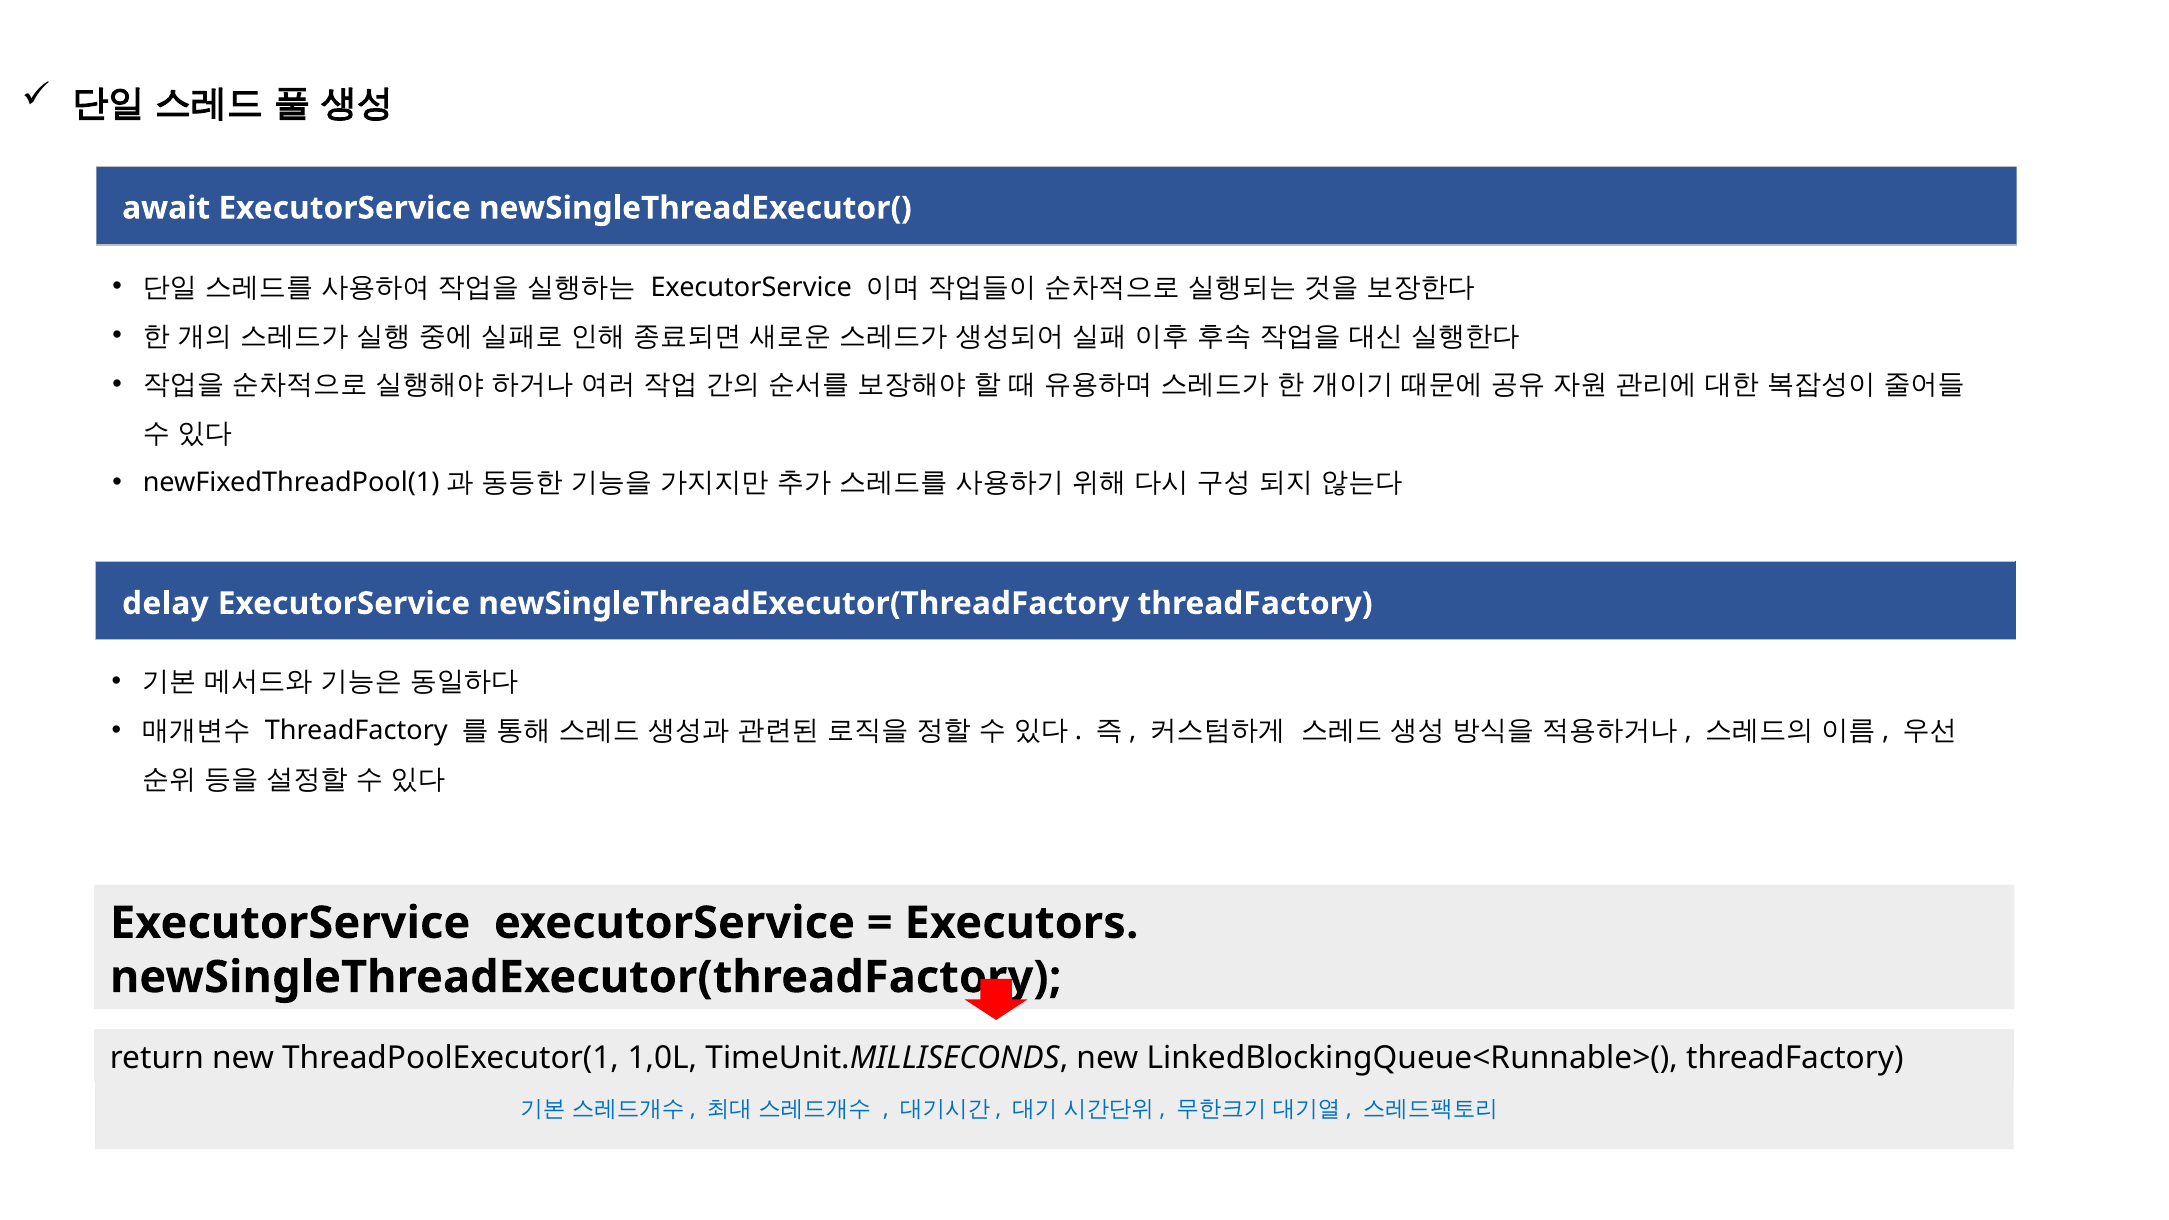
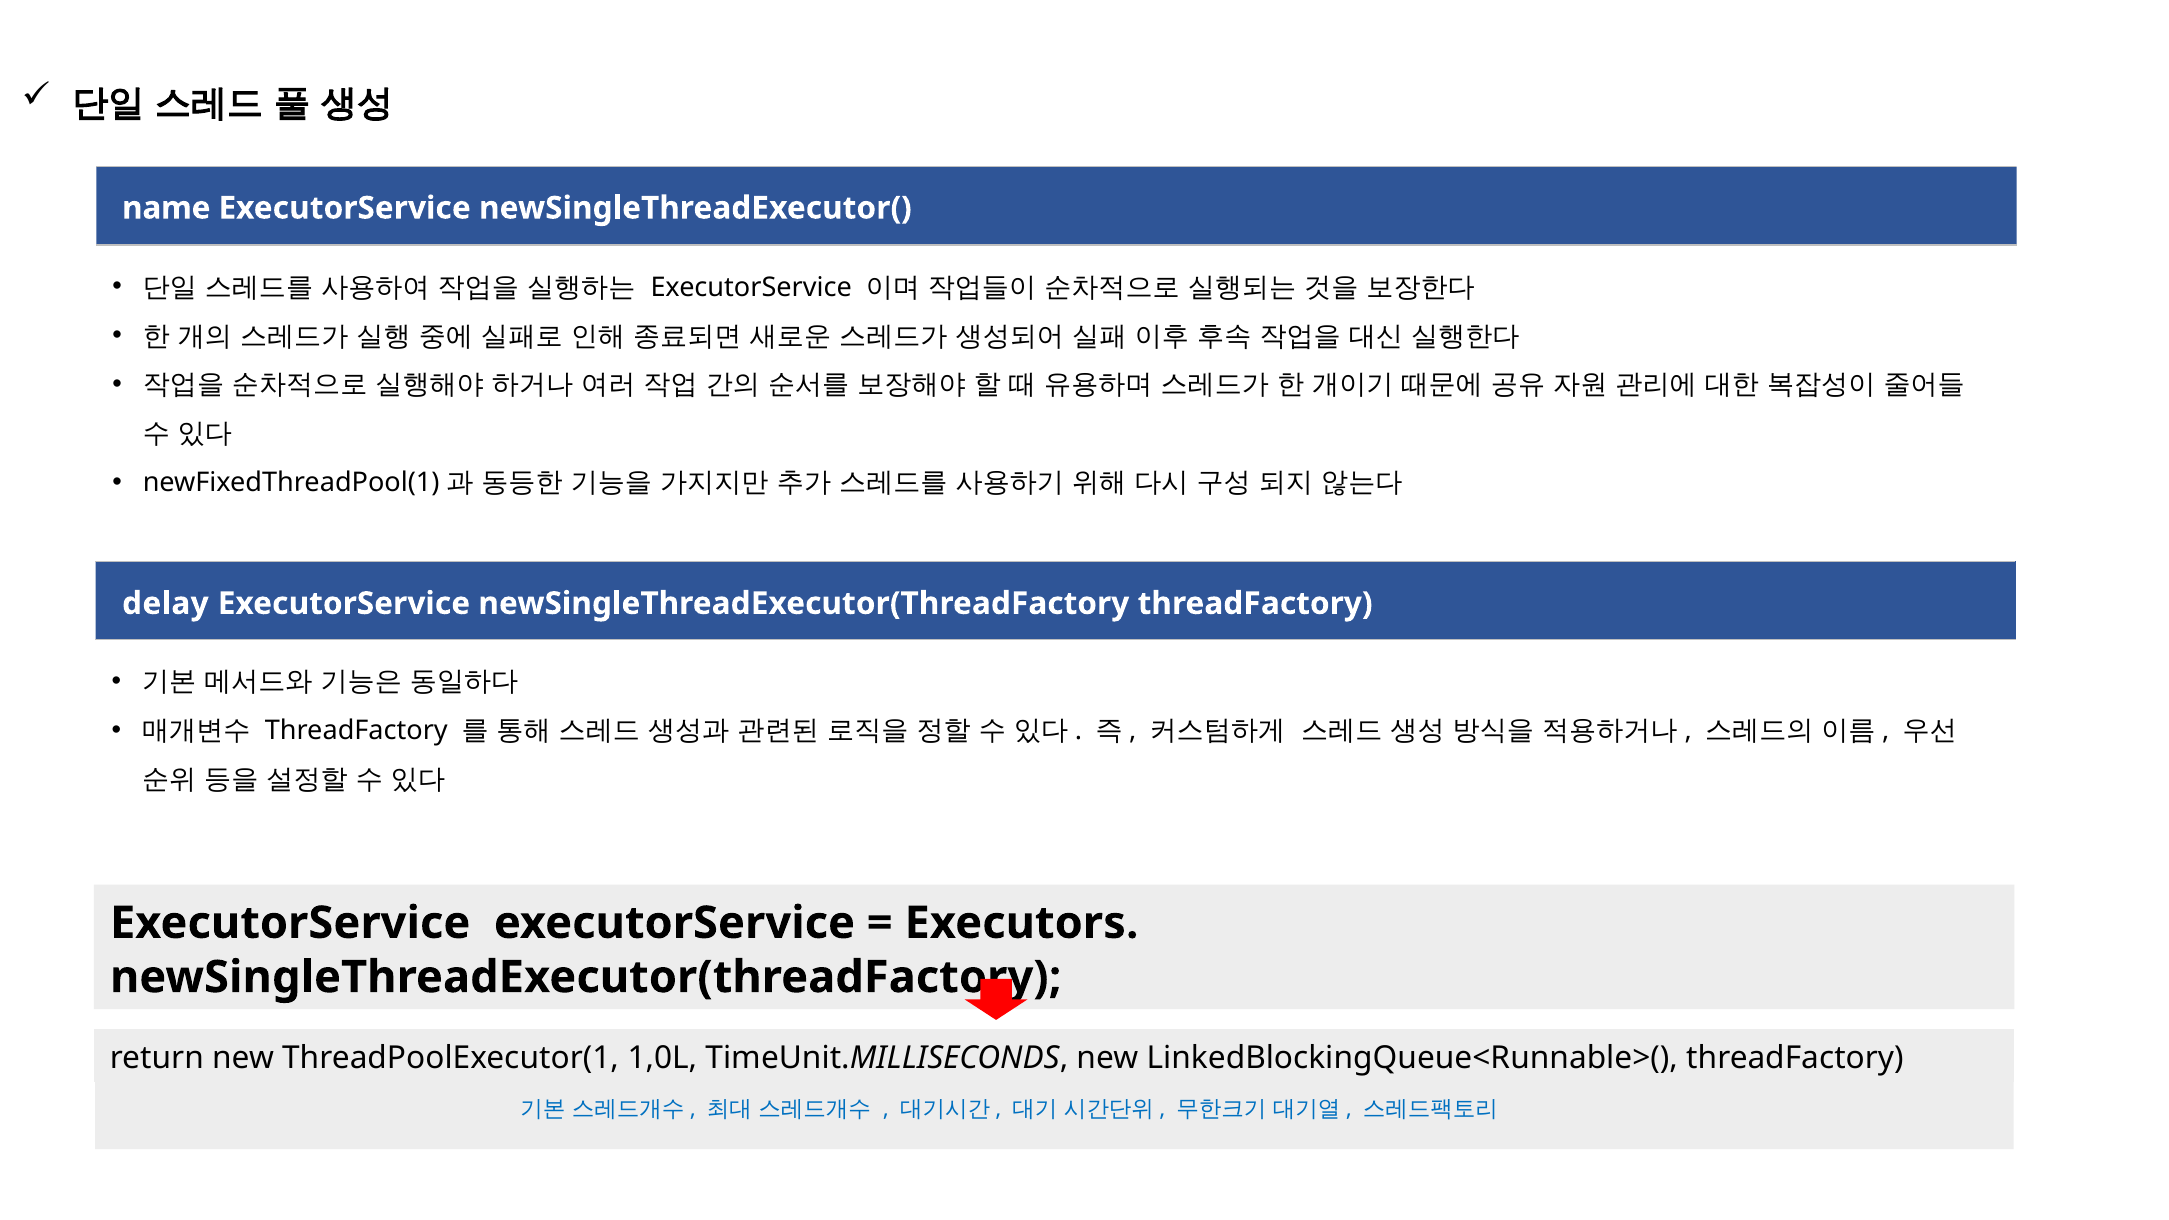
await: await -> name
